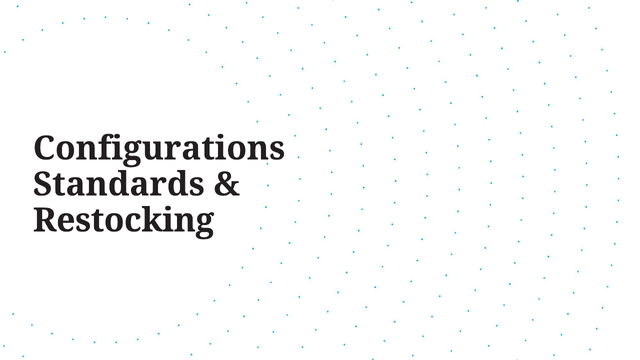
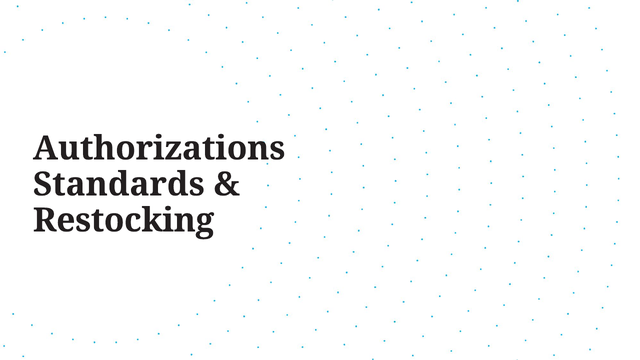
Configurations: Configurations -> Authorizations
